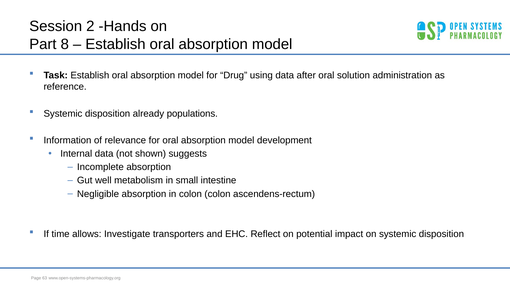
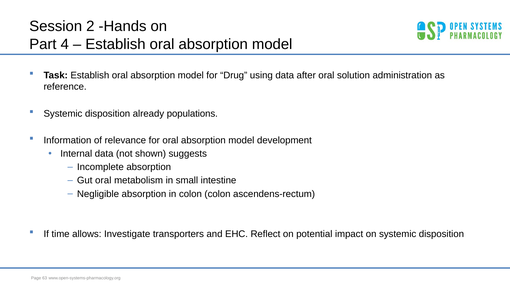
8: 8 -> 4
Gut well: well -> oral
